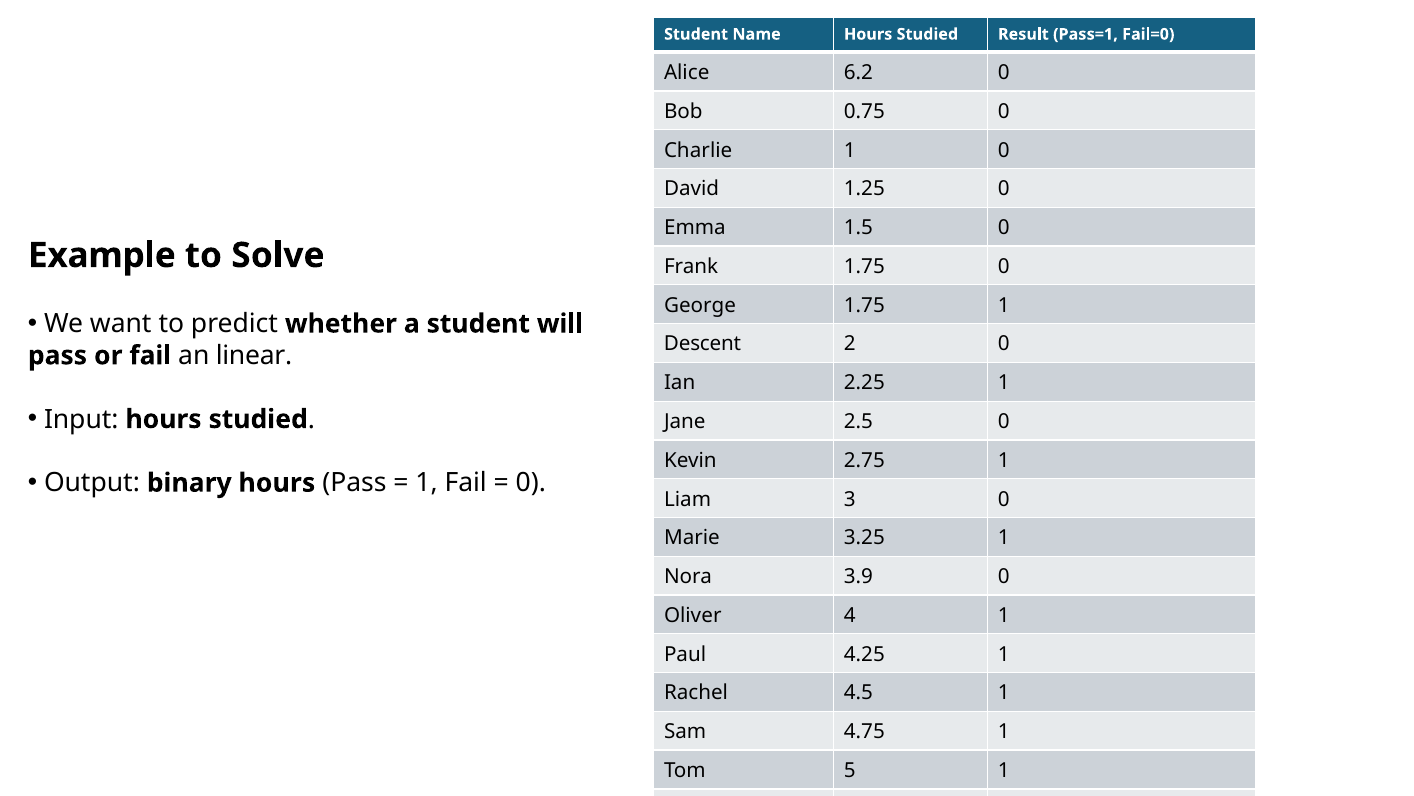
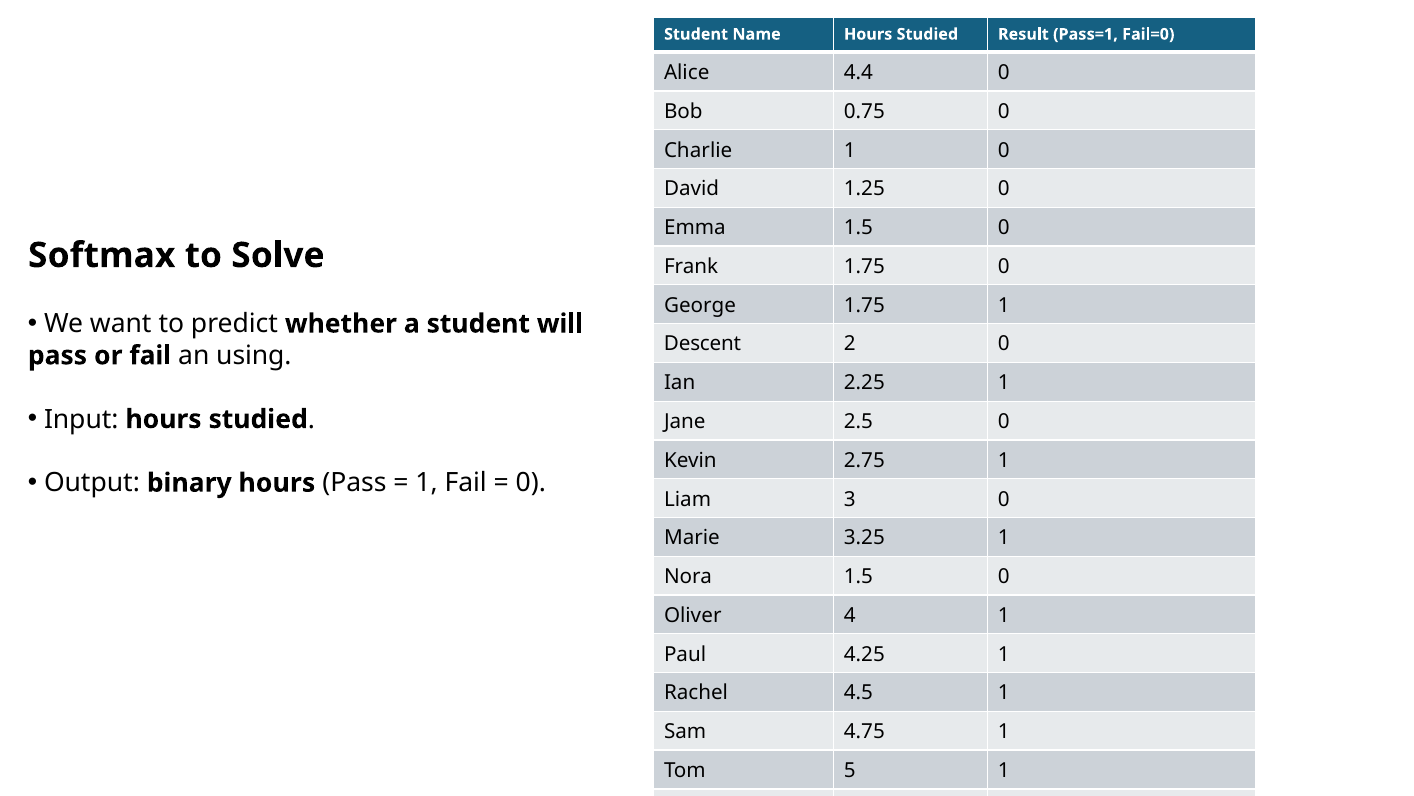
6.2: 6.2 -> 4.4
Example: Example -> Softmax
linear: linear -> using
Nora 3.9: 3.9 -> 1.5
